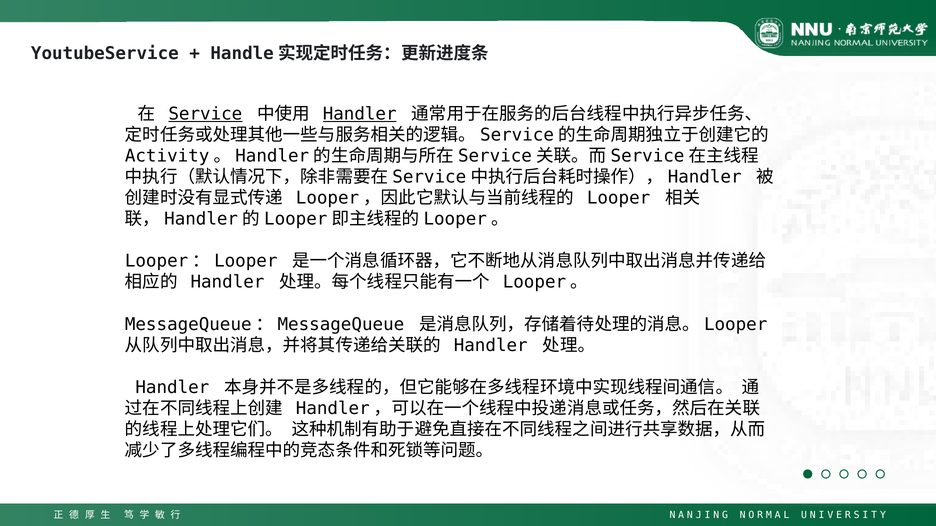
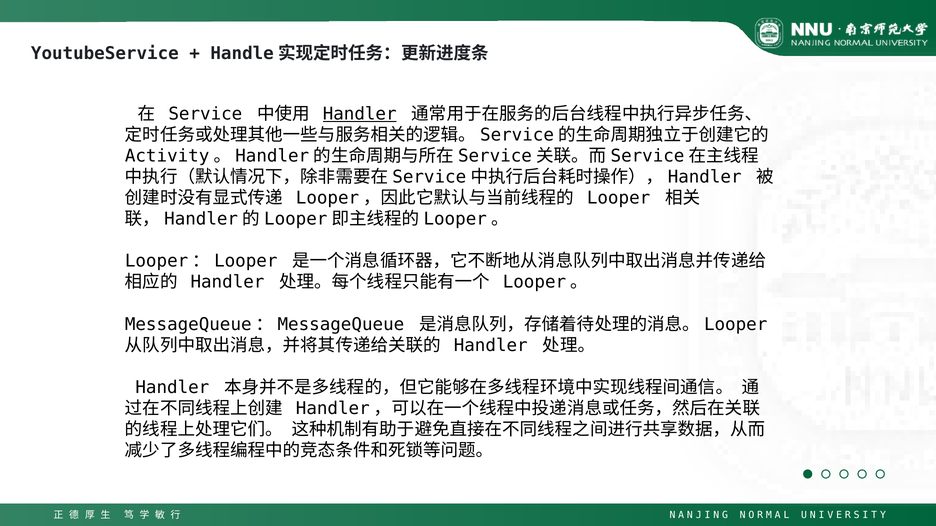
Service underline: present -> none
